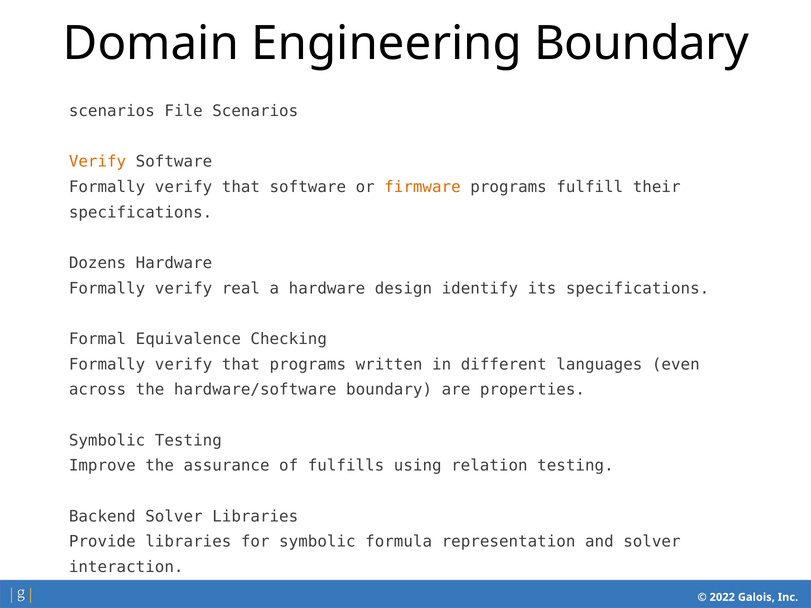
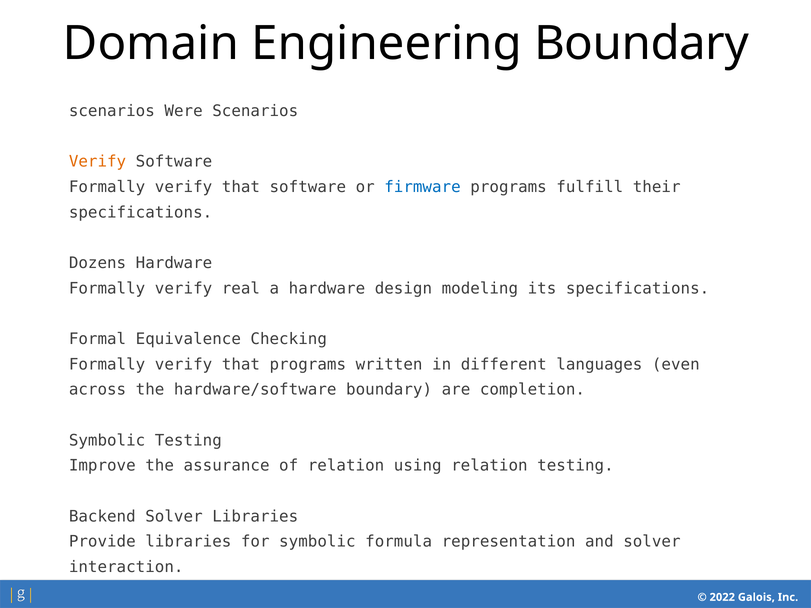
File: File -> Were
firmware colour: orange -> blue
identify: identify -> modeling
properties: properties -> completion
of fulfills: fulfills -> relation
